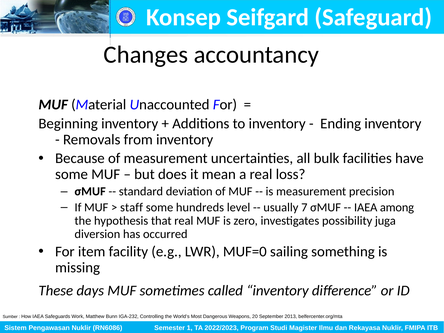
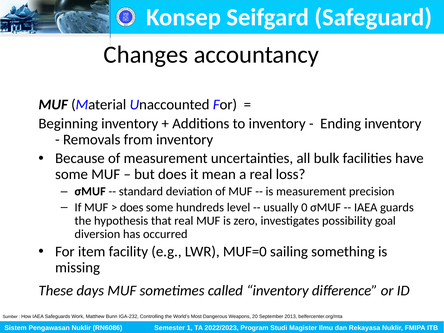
staff at (132, 207): staff -> does
7: 7 -> 0
among: among -> guards
juga: juga -> goal
